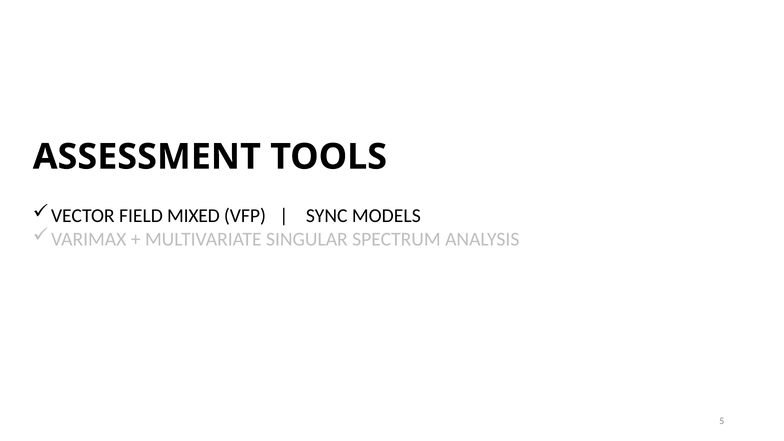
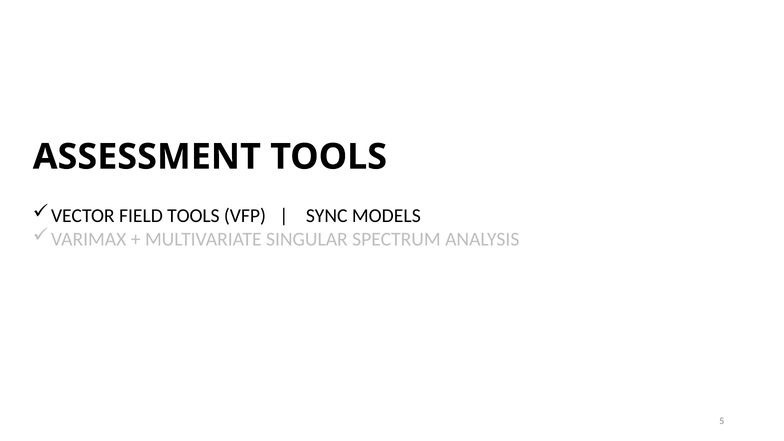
FIELD MIXED: MIXED -> TOOLS
